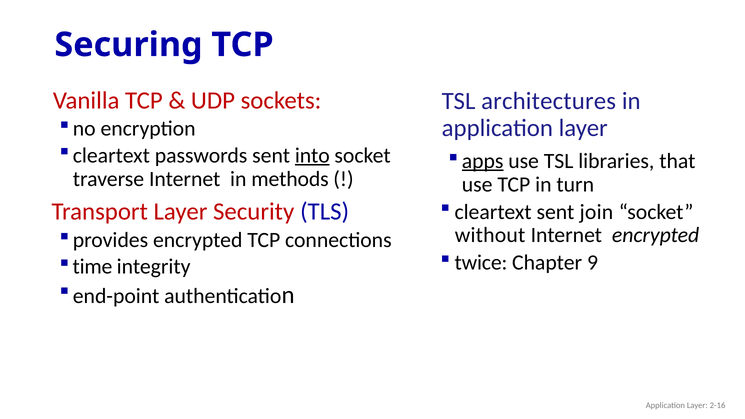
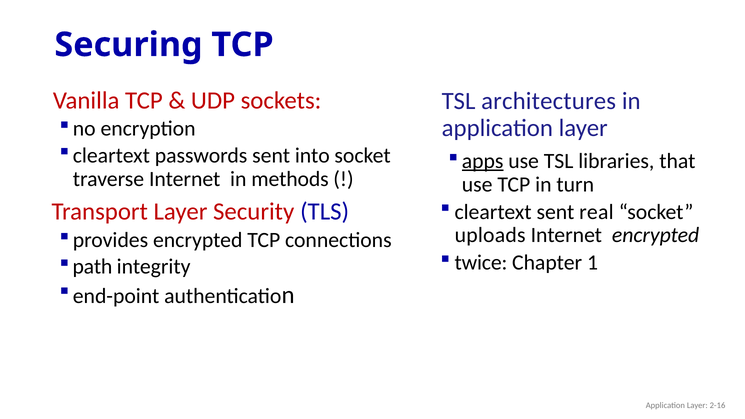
into underline: present -> none
join: join -> real
without: without -> uploads
9: 9 -> 1
time: time -> path
